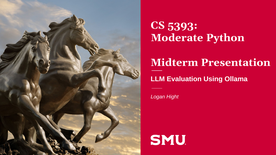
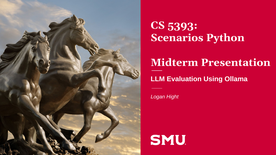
Moderate: Moderate -> Scenarios
